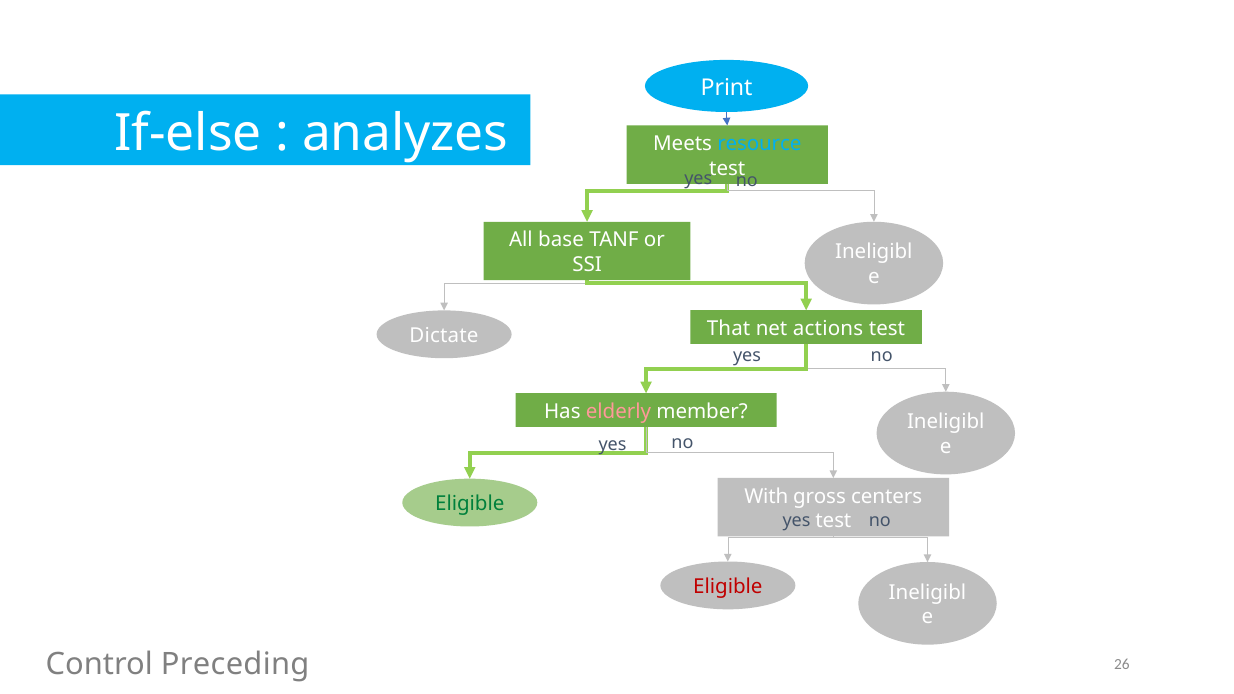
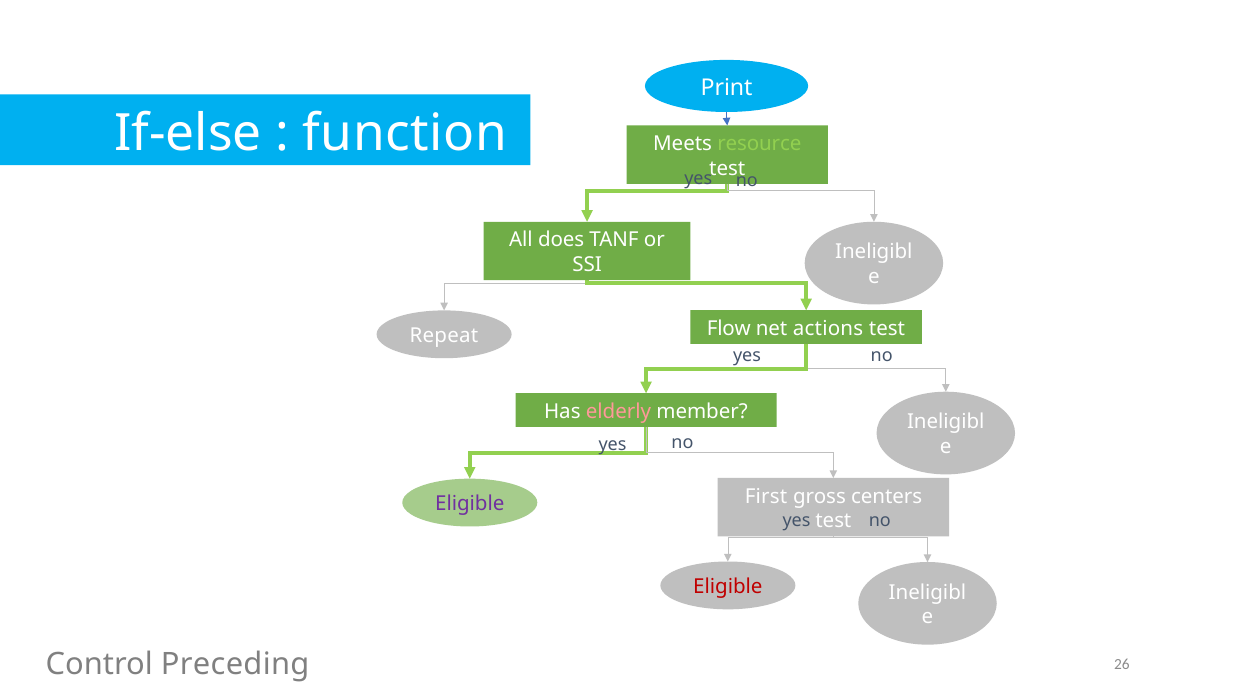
analyzes: analyzes -> function
resource colour: light blue -> light green
base: base -> does
That: That -> Flow
Dictate: Dictate -> Repeat
With: With -> First
Eligible at (470, 504) colour: green -> purple
